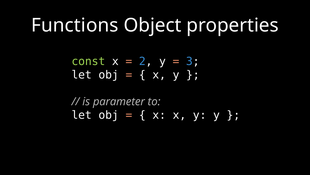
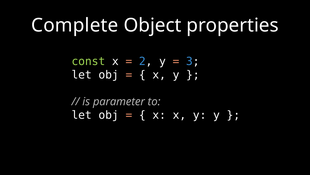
Functions: Functions -> Complete
